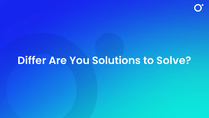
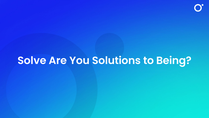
Differ: Differ -> Solve
Solve: Solve -> Being
